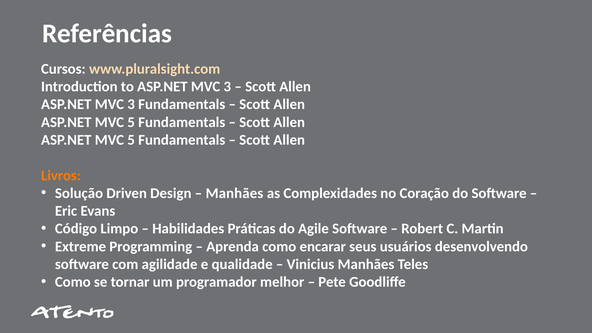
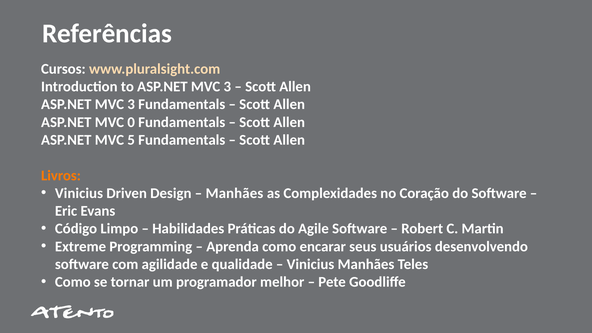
5 at (131, 122): 5 -> 0
Solução at (79, 193): Solução -> Vinicius
